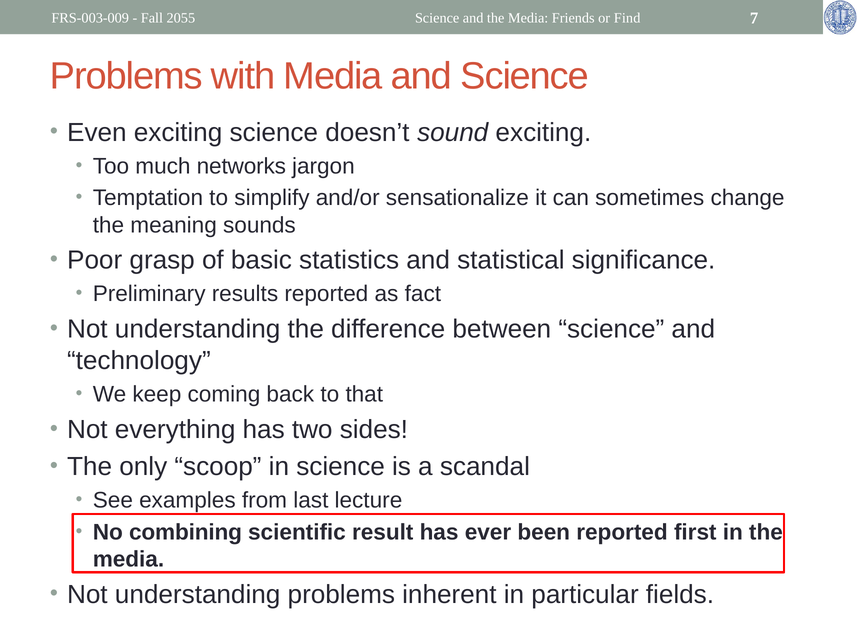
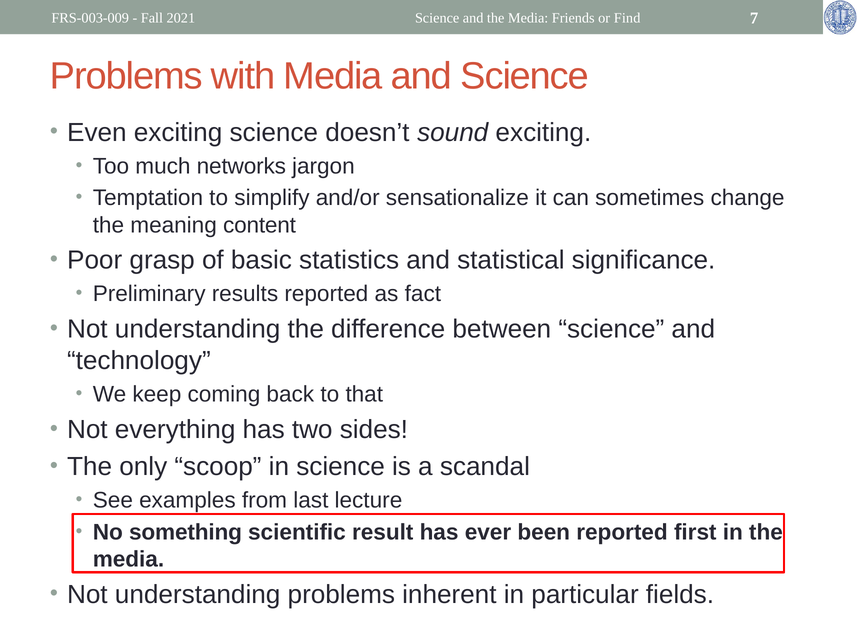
2055: 2055 -> 2021
sounds: sounds -> content
combining: combining -> something
